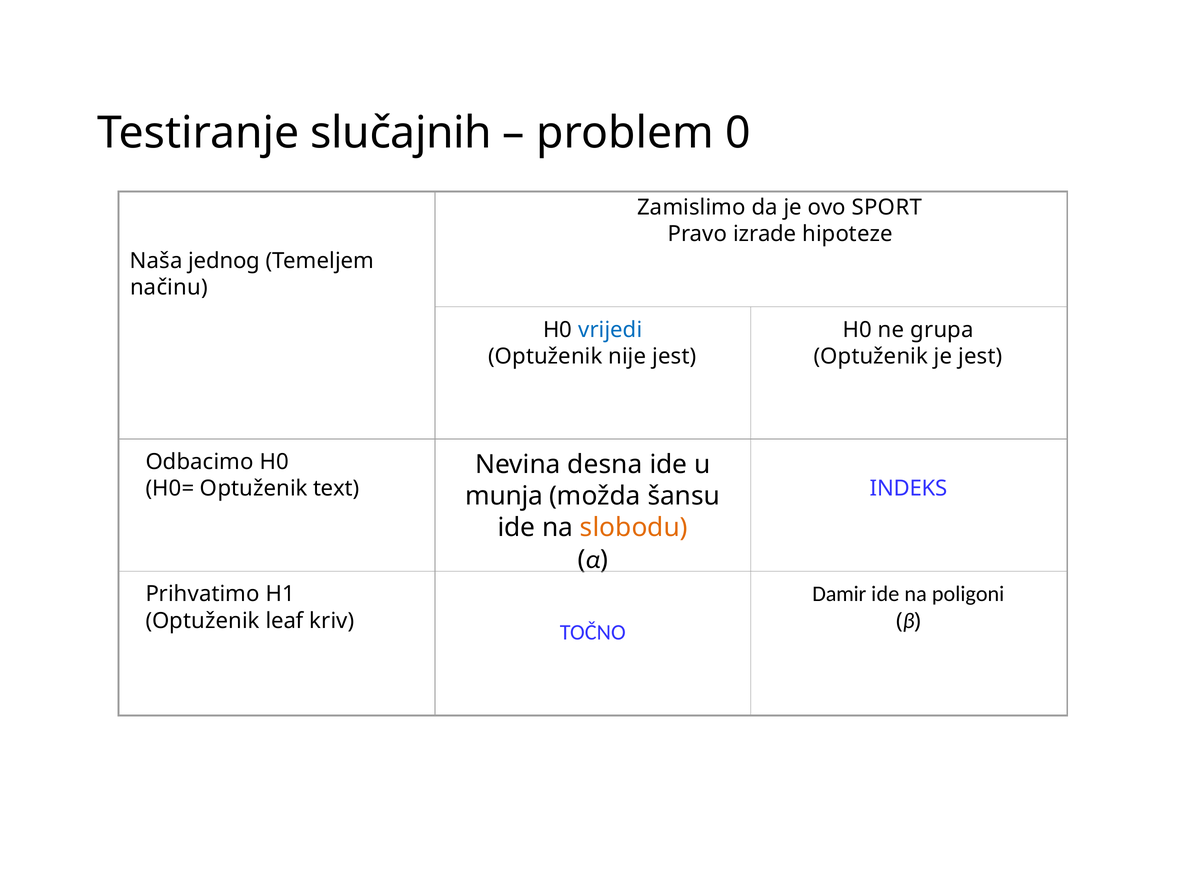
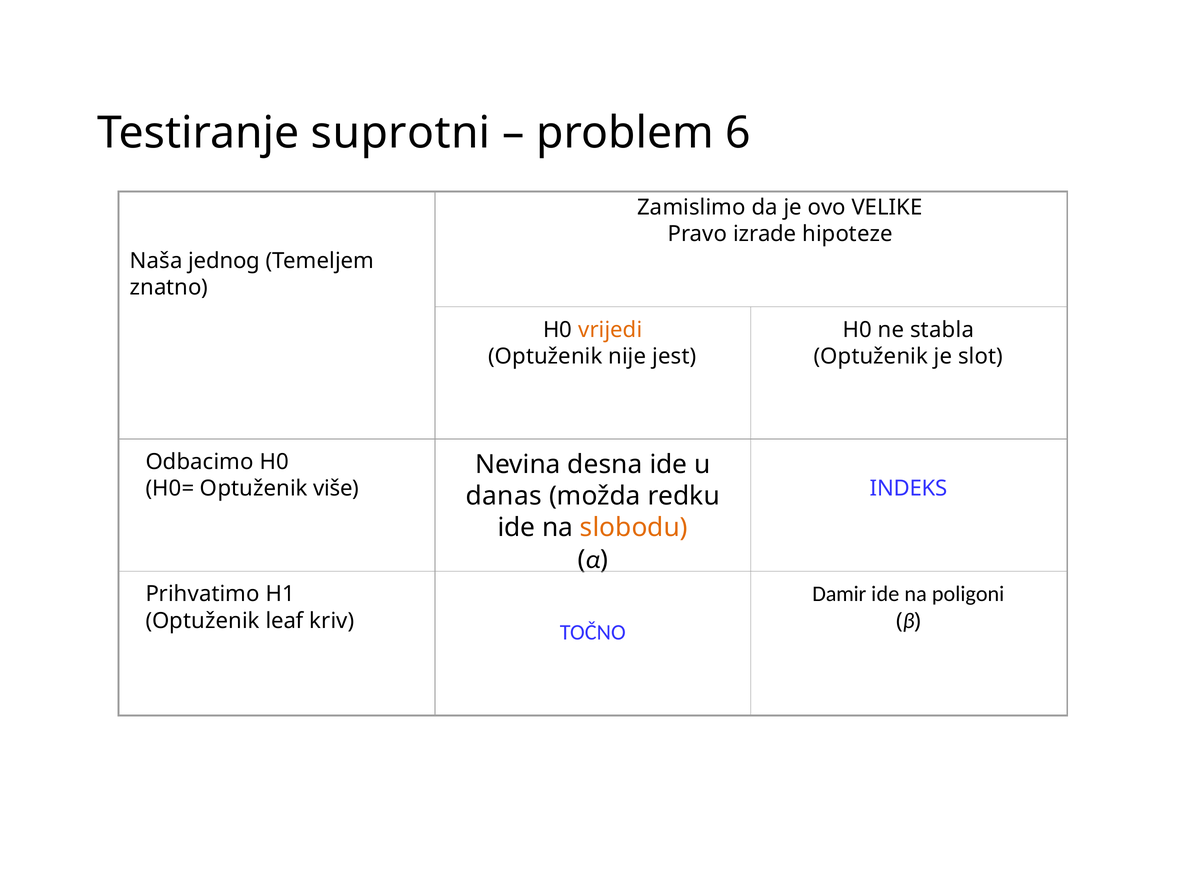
slučajnih: slučajnih -> suprotni
0: 0 -> 6
SPORT: SPORT -> VELIKE
načinu: načinu -> znatno
vrijedi colour: blue -> orange
grupa: grupa -> stabla
je jest: jest -> slot
text: text -> više
munja: munja -> danas
šansu: šansu -> redku
